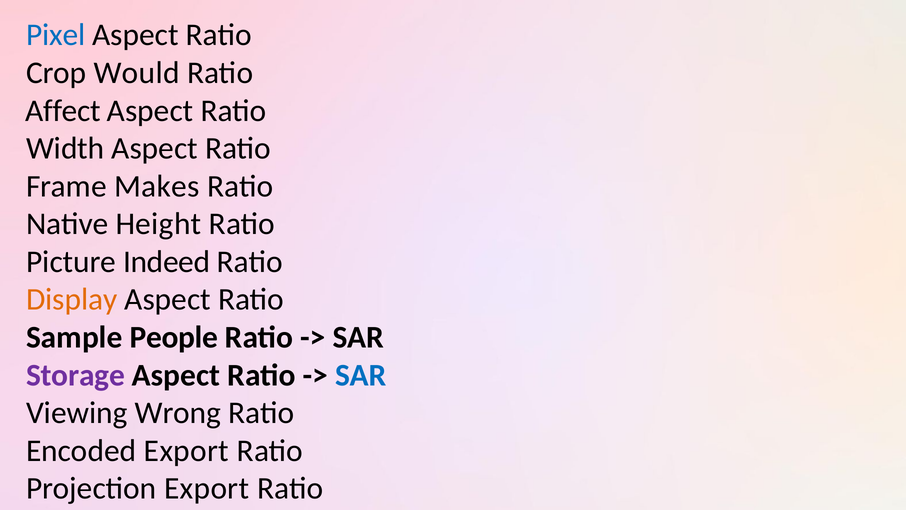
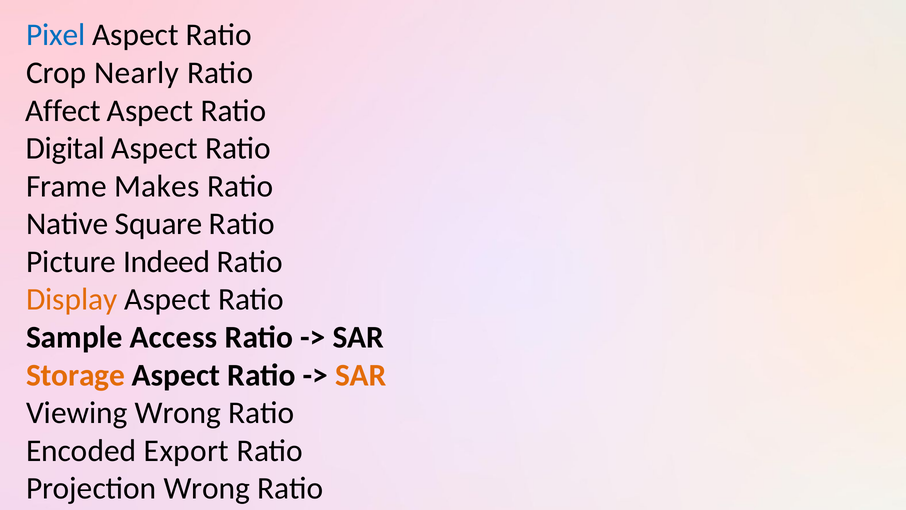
Would: Would -> Nearly
Width: Width -> Digital
Height: Height -> Square
People: People -> Access
Storage colour: purple -> orange
SAR at (361, 375) colour: blue -> orange
Projection Export: Export -> Wrong
